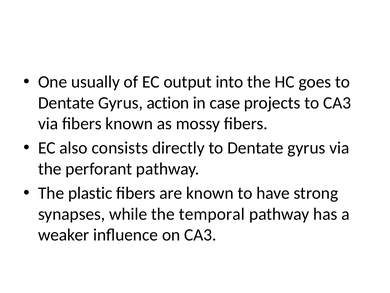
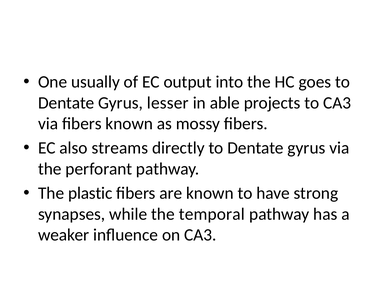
action: action -> lesser
case: case -> able
consists: consists -> streams
